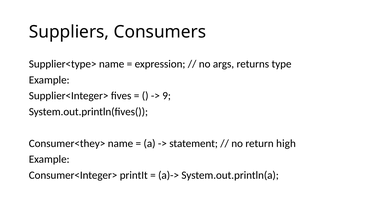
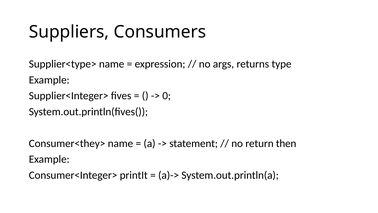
9: 9 -> 0
high: high -> then
